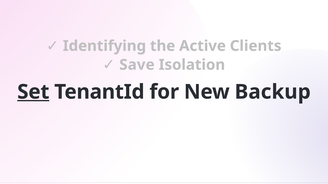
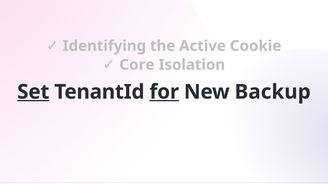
Clients: Clients -> Cookie
Save: Save -> Core
for underline: none -> present
